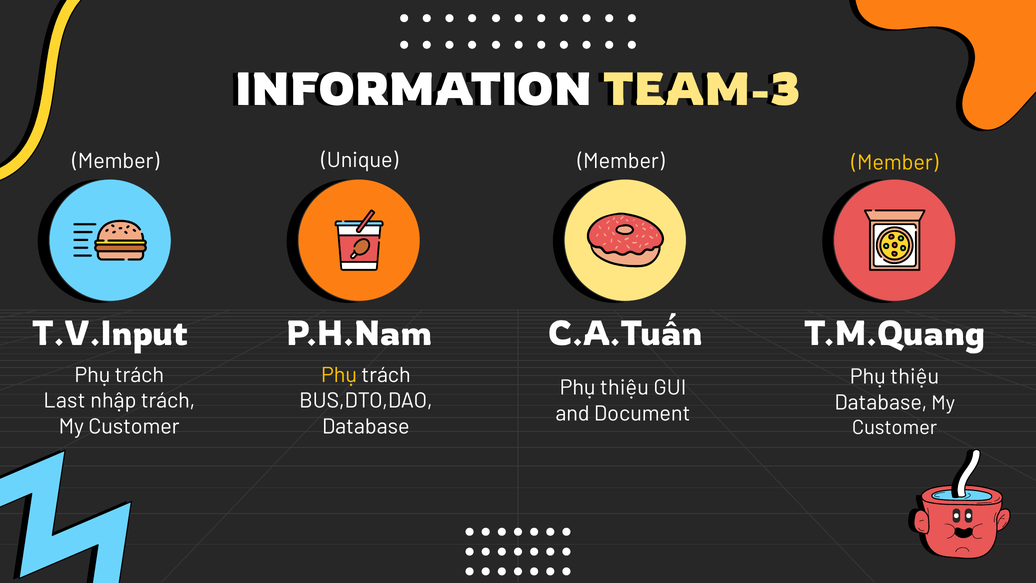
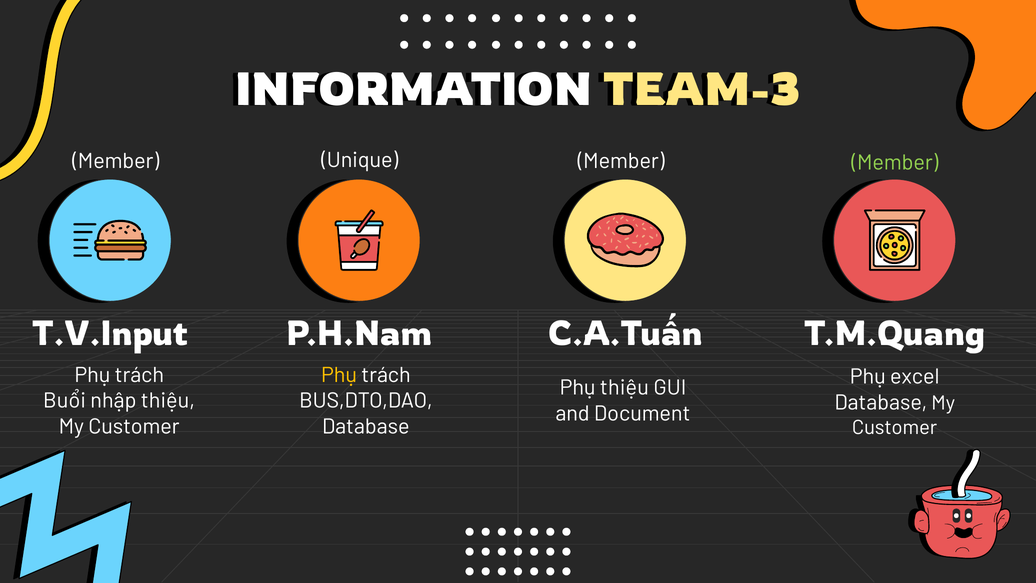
Member at (895, 162) colour: yellow -> light green
thiệu at (915, 376): thiệu -> excel
Last: Last -> Buổi
nhập trách: trách -> thiệu
